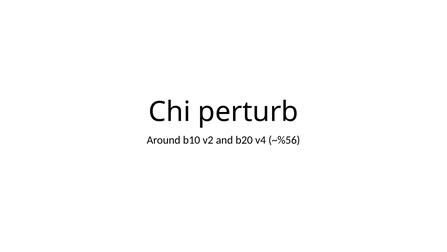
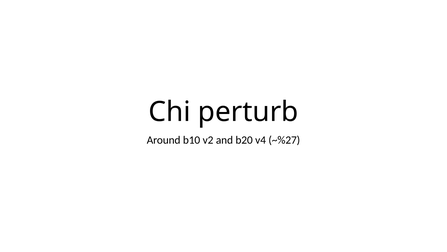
~%56: ~%56 -> ~%27
